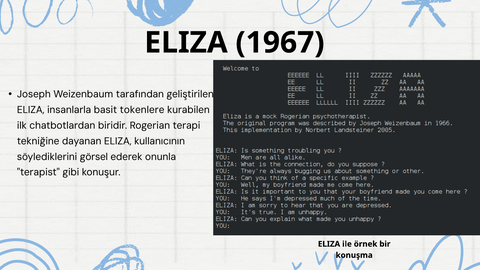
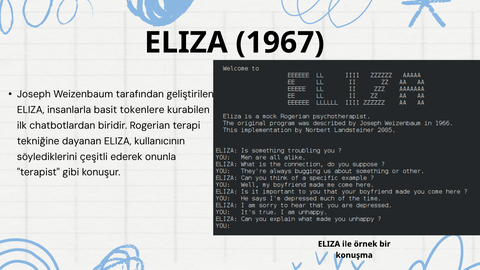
görsel: görsel -> çeşitli
